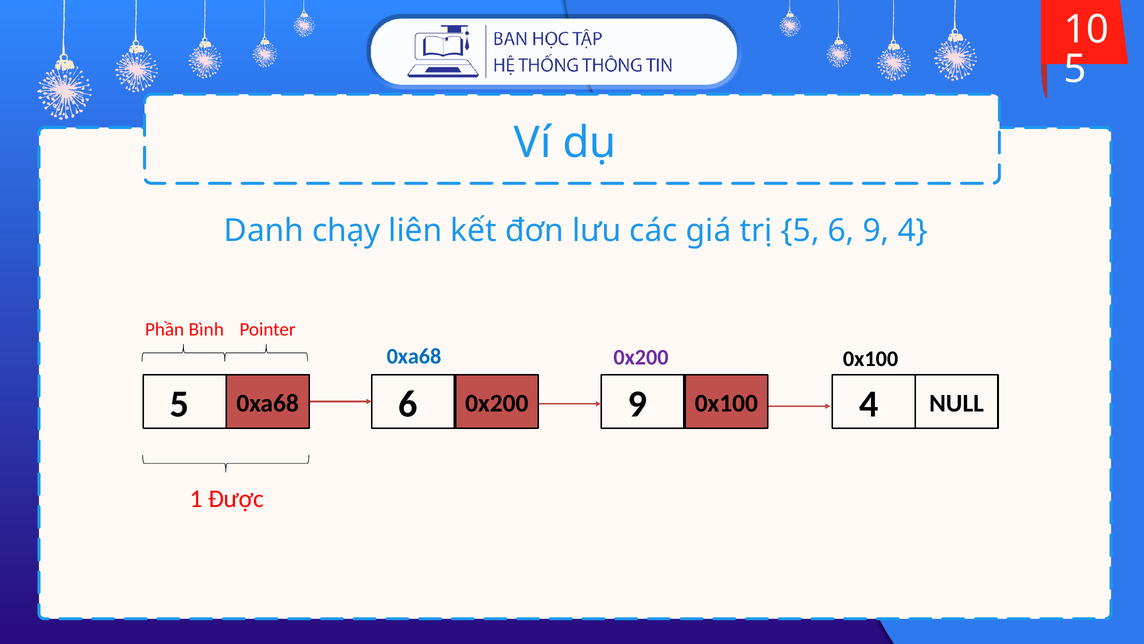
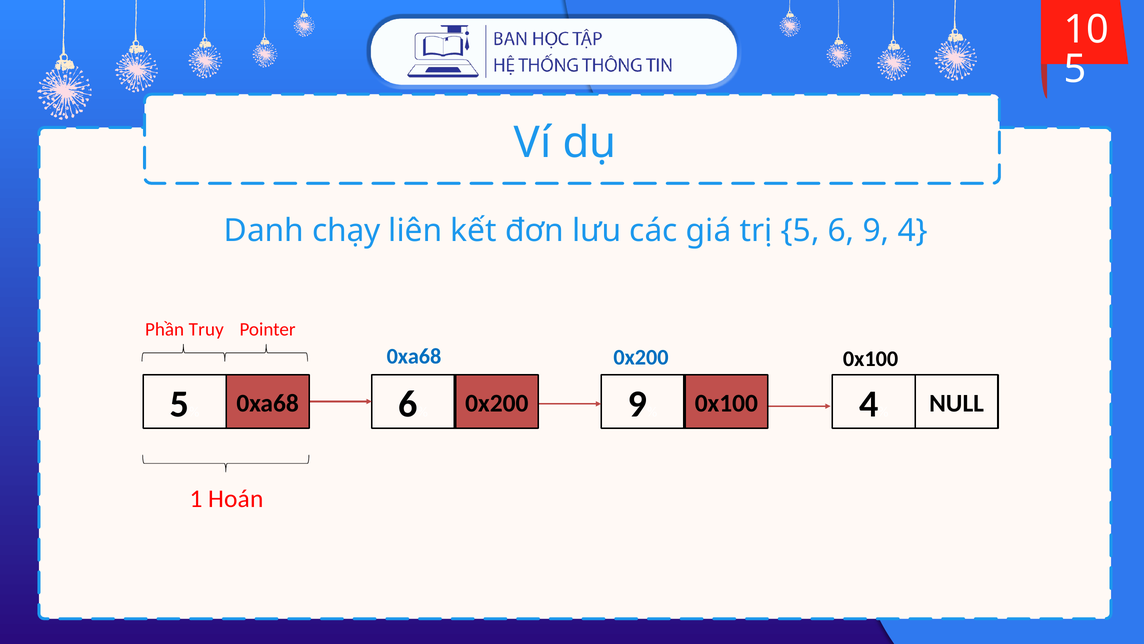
Bình: Bình -> Truy
0x200 at (641, 357) colour: purple -> blue
Được: Được -> Hoán
